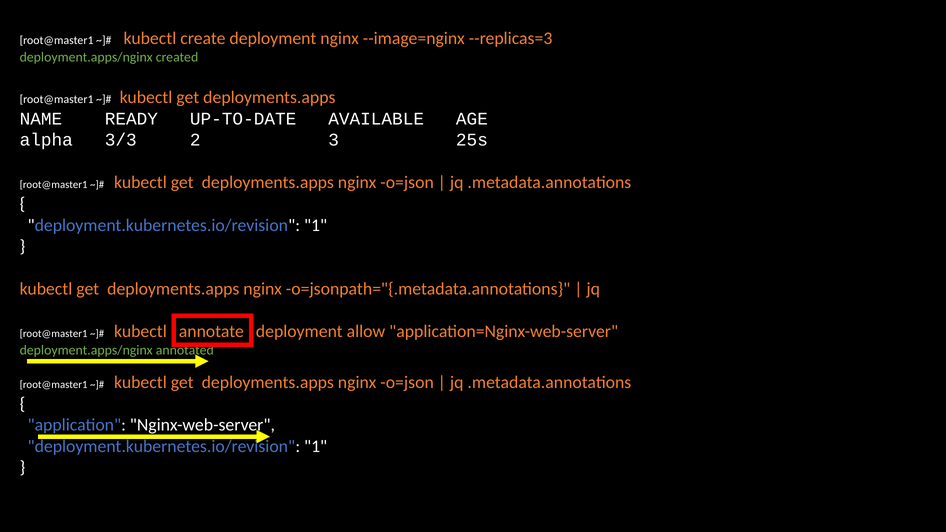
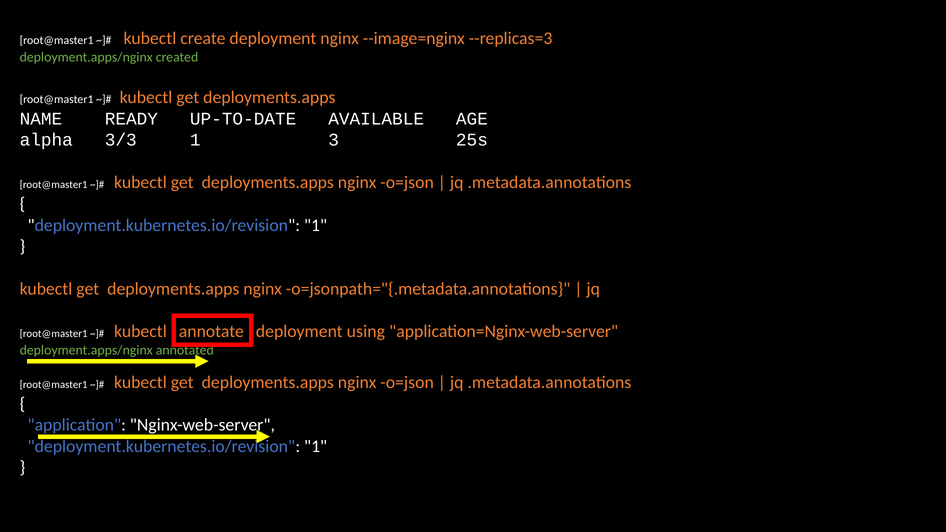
3/3 2: 2 -> 1
allow: allow -> using
